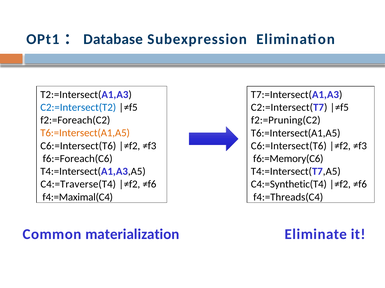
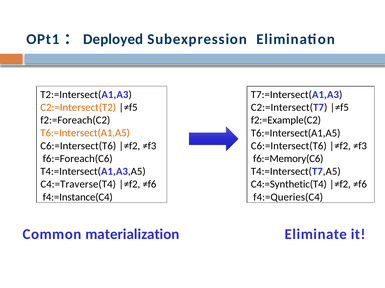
Database: Database -> Deployed
C2:=Intersect(T2 colour: blue -> orange
f2:=Pruning(C2: f2:=Pruning(C2 -> f2:=Example(C2
f4:=Maximal(C4: f4:=Maximal(C4 -> f4:=Instance(C4
f4:=Threads(C4: f4:=Threads(C4 -> f4:=Queries(C4
